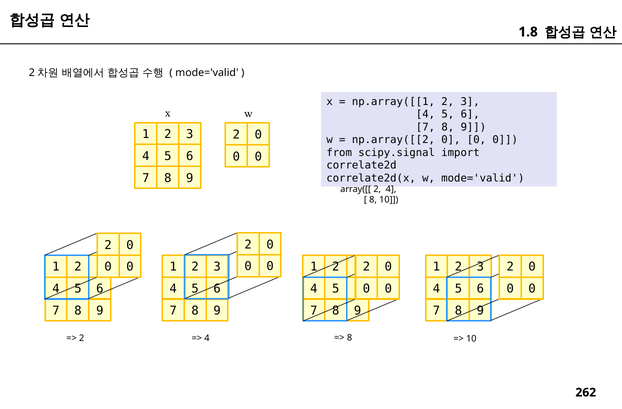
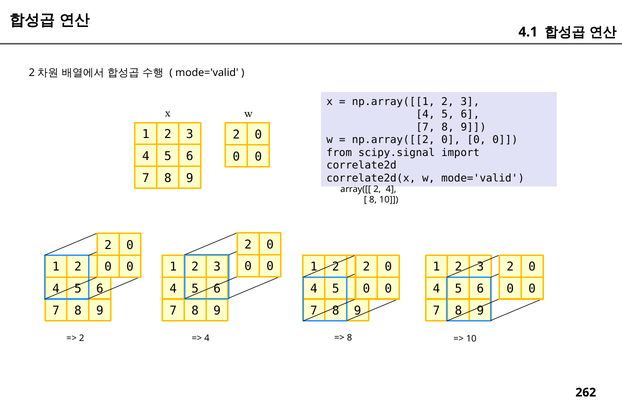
1.8: 1.8 -> 4.1
